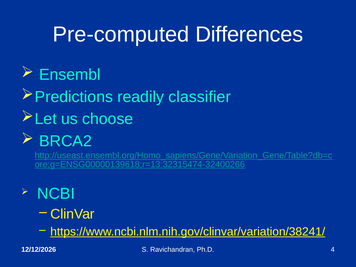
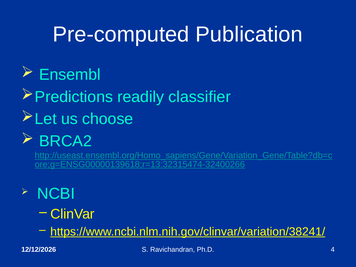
Differences: Differences -> Publication
